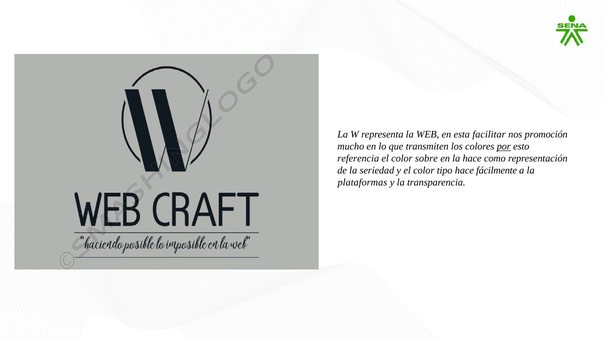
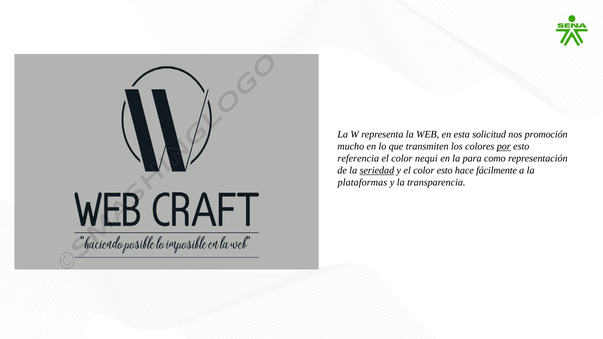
facilitar: facilitar -> solicitud
sobre: sobre -> nequi
la hace: hace -> para
seriedad underline: none -> present
color tipo: tipo -> esto
